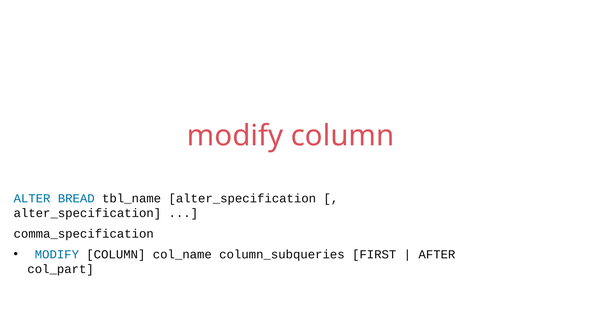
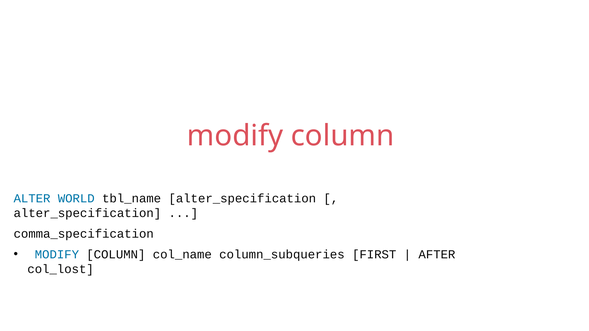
BREAD: BREAD -> WORLD
col_part: col_part -> col_lost
